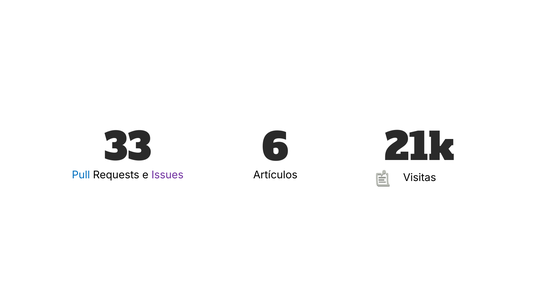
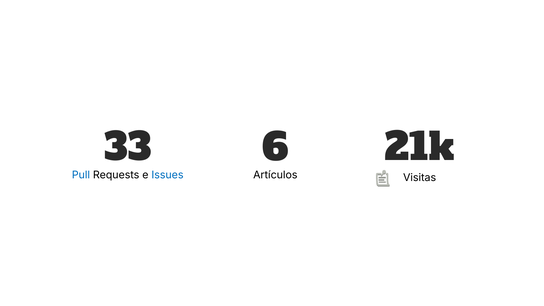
Issues colour: purple -> blue
